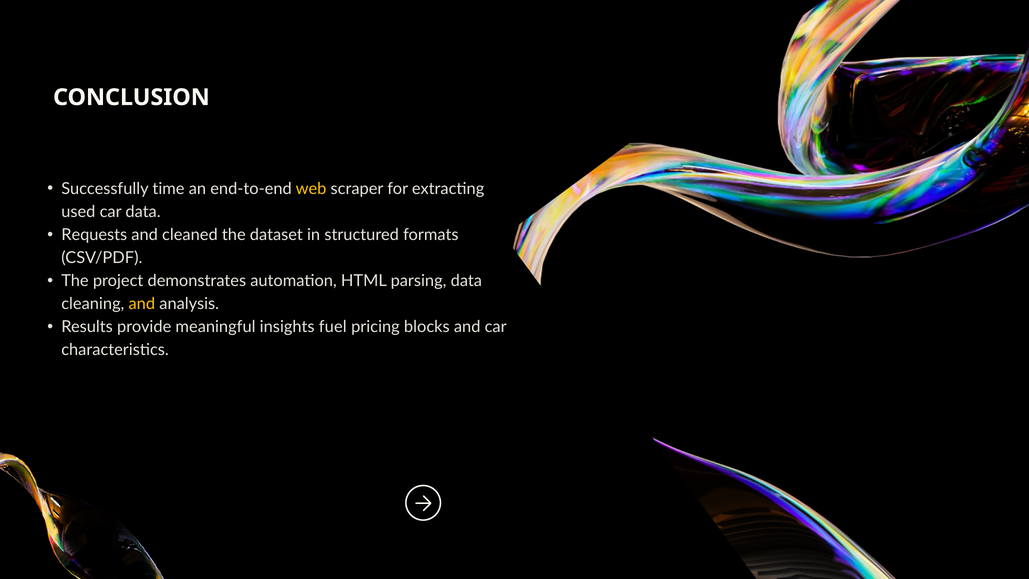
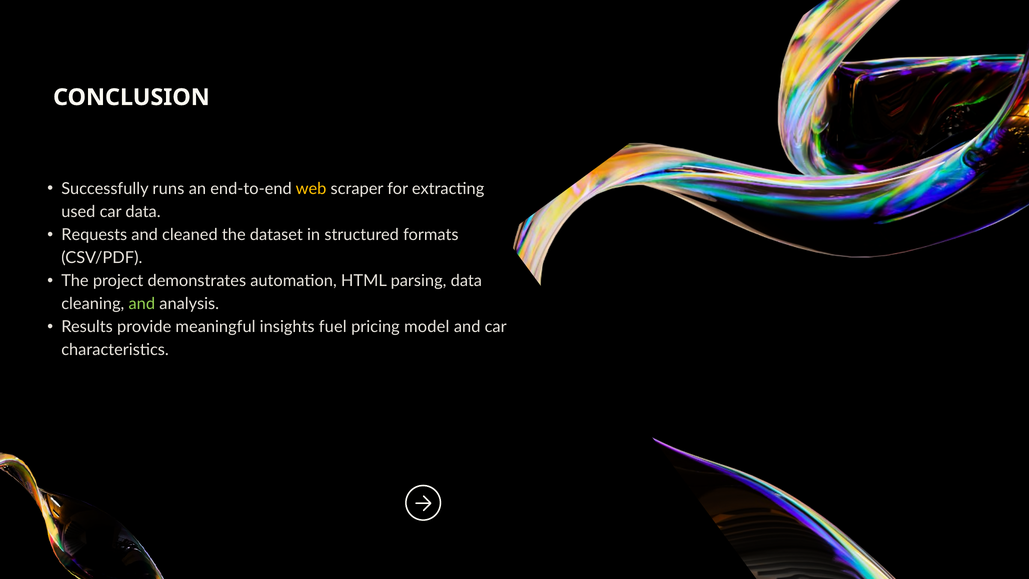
time: time -> runs
and at (142, 304) colour: yellow -> light green
blocks: blocks -> model
